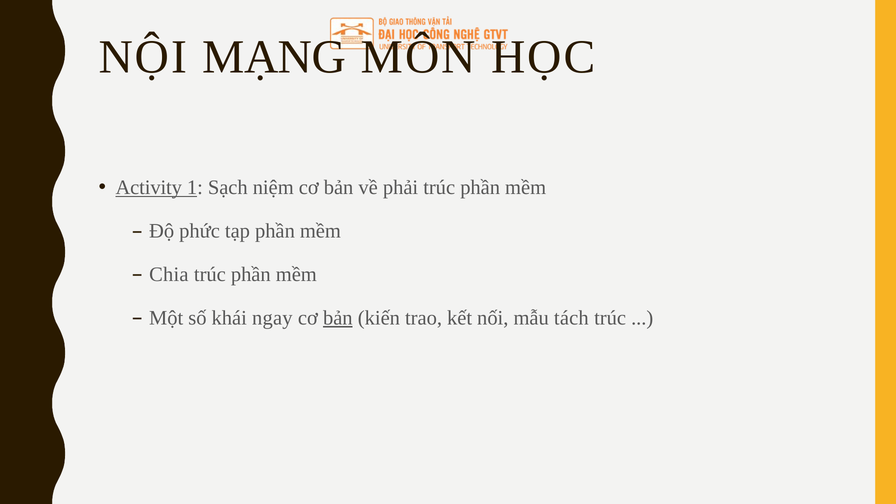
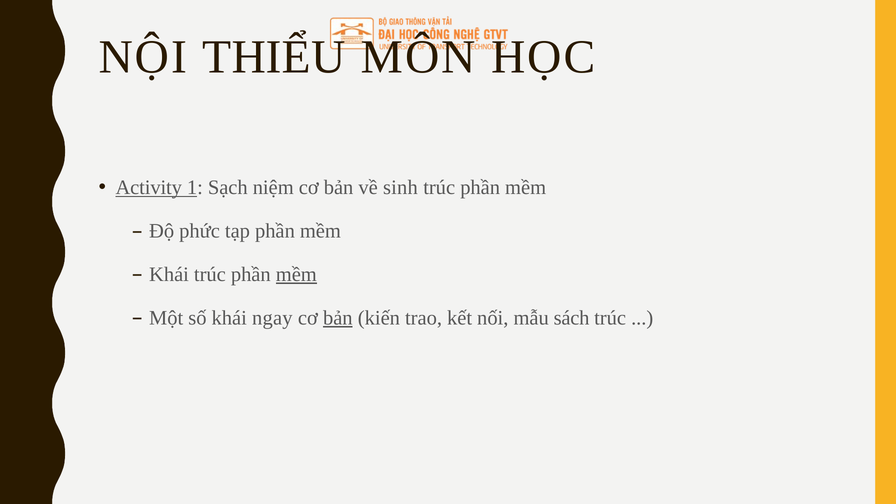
MẠNG: MẠNG -> THIỂU
phải: phải -> sinh
Chia at (169, 274): Chia -> Khái
mềm at (296, 274) underline: none -> present
tách: tách -> sách
